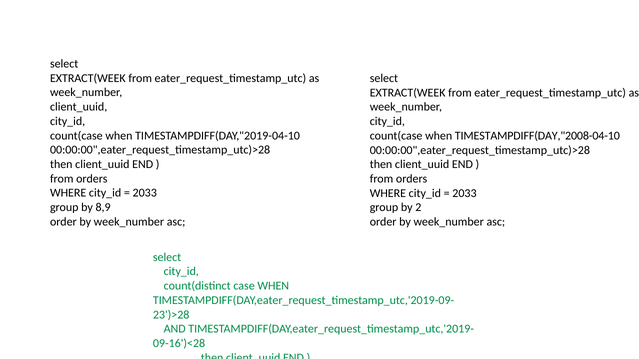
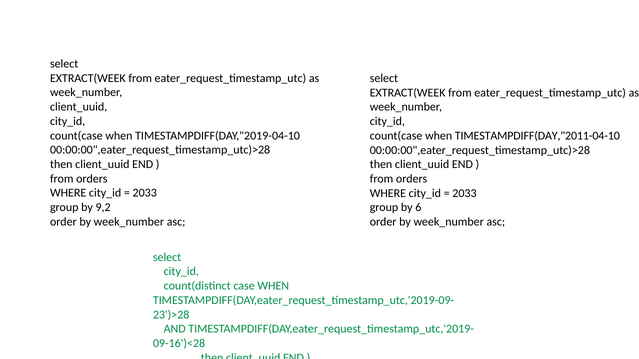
TIMESTAMPDIFF(DAY,"2008-04-10: TIMESTAMPDIFF(DAY,"2008-04-10 -> TIMESTAMPDIFF(DAY,"2011-04-10
8,9: 8,9 -> 9,2
2: 2 -> 6
